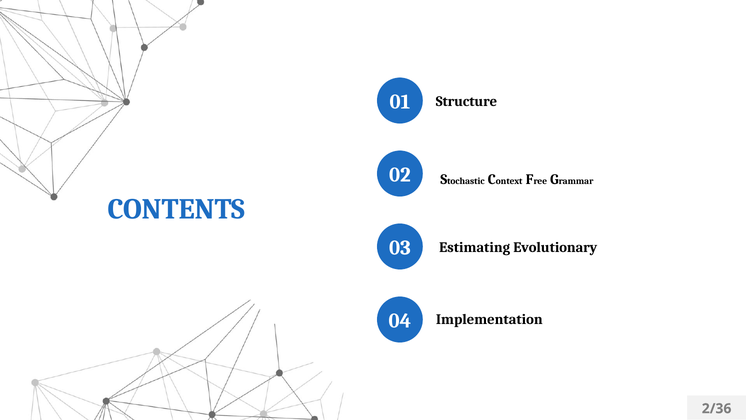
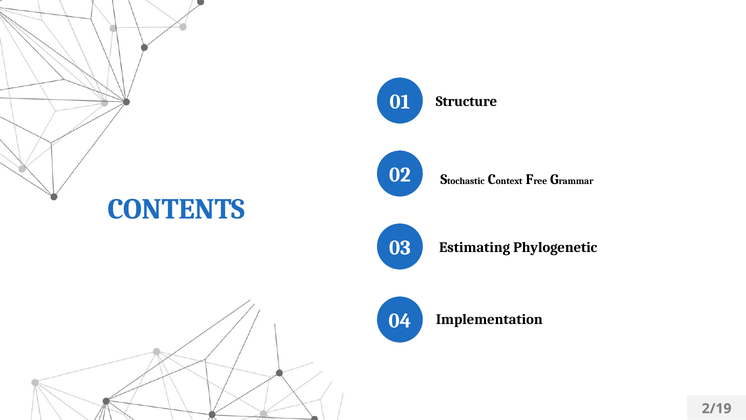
Evolutionary: Evolutionary -> Phylogenetic
2/36: 2/36 -> 2/19
